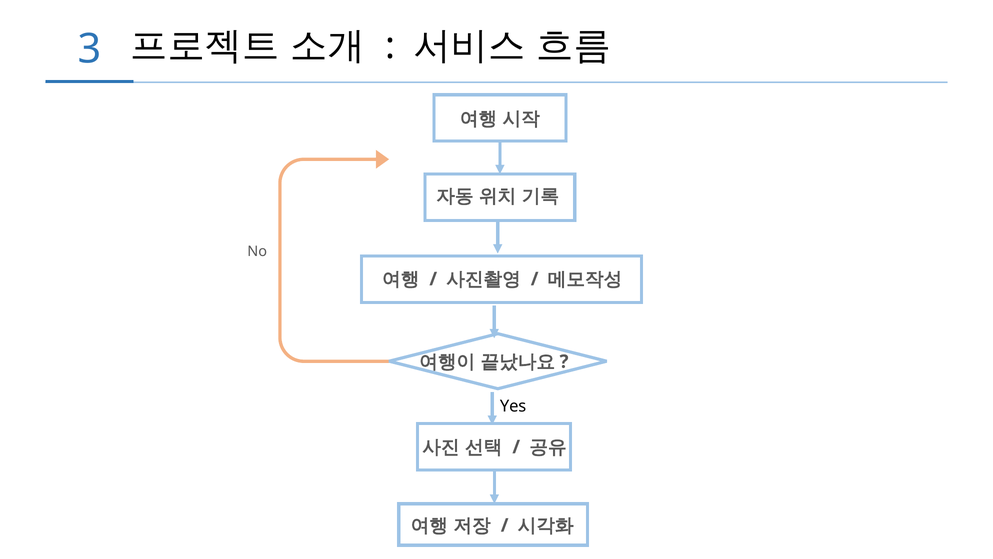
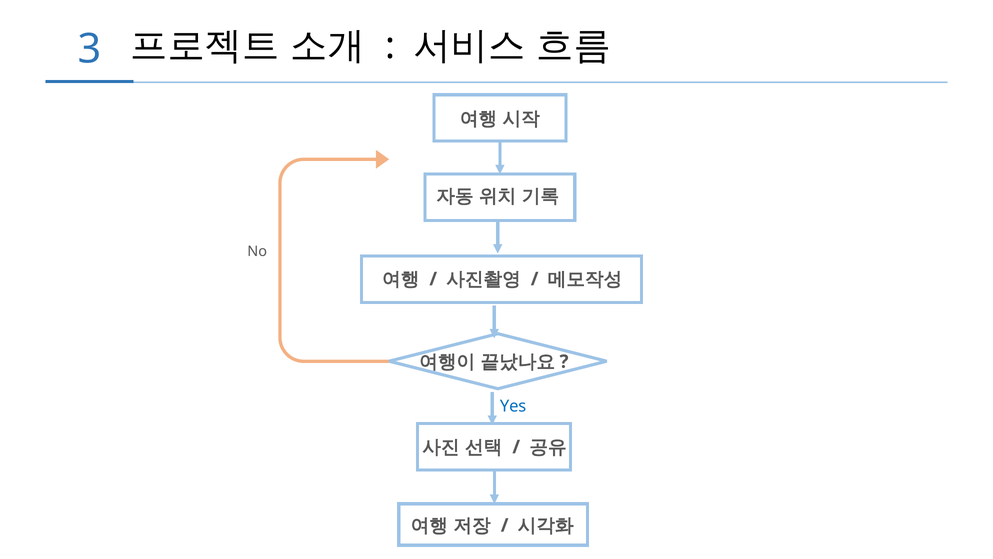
Yes colour: black -> blue
